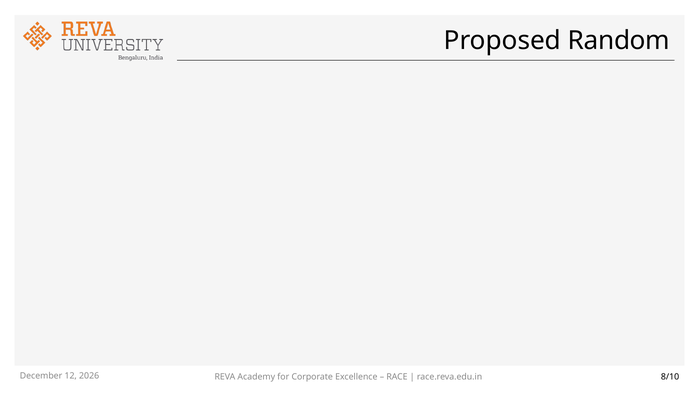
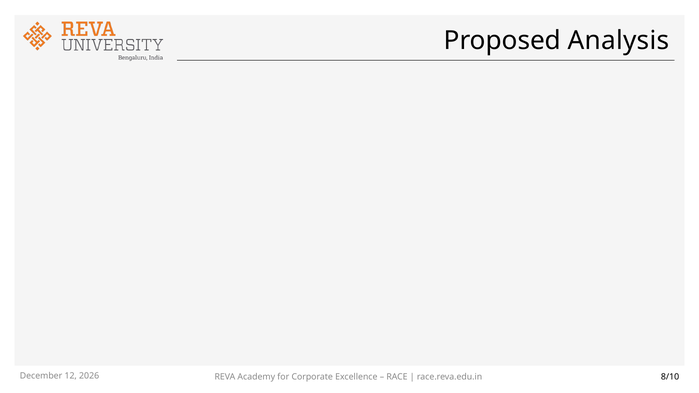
Random: Random -> Analysis
